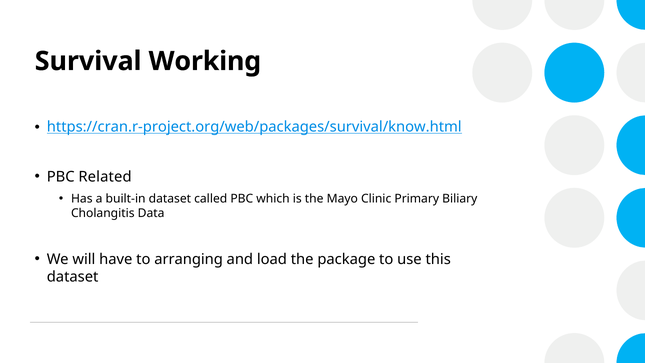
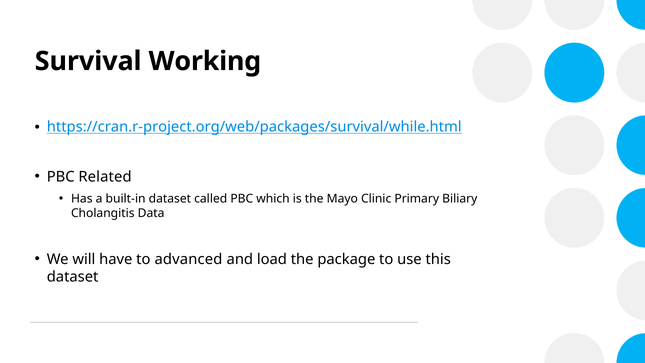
https://cran.r-project.org/web/packages/survival/know.html: https://cran.r-project.org/web/packages/survival/know.html -> https://cran.r-project.org/web/packages/survival/while.html
arranging: arranging -> advanced
